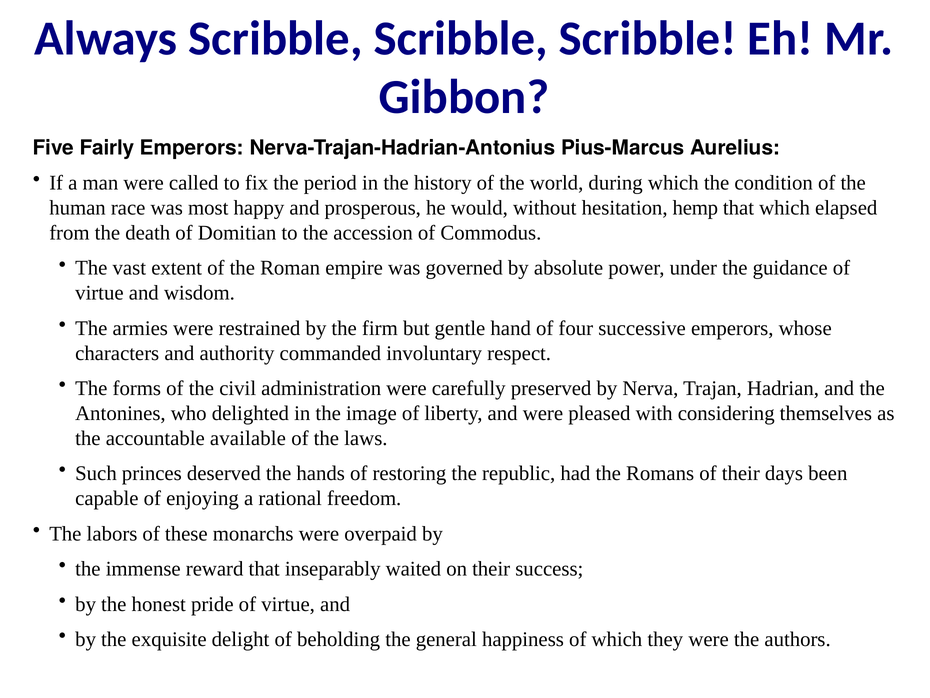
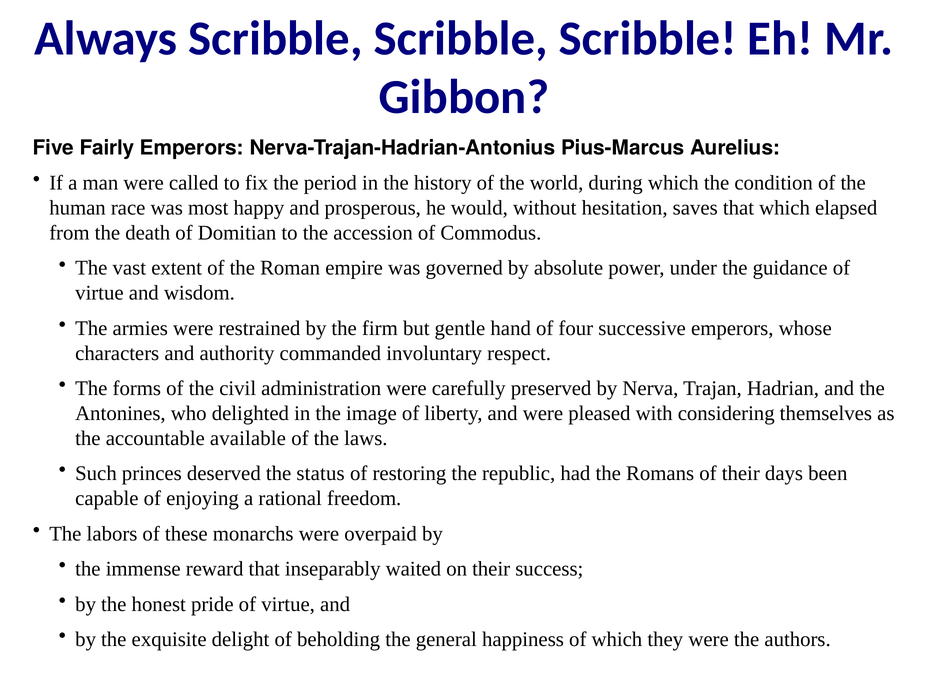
hemp: hemp -> saves
hands: hands -> status
